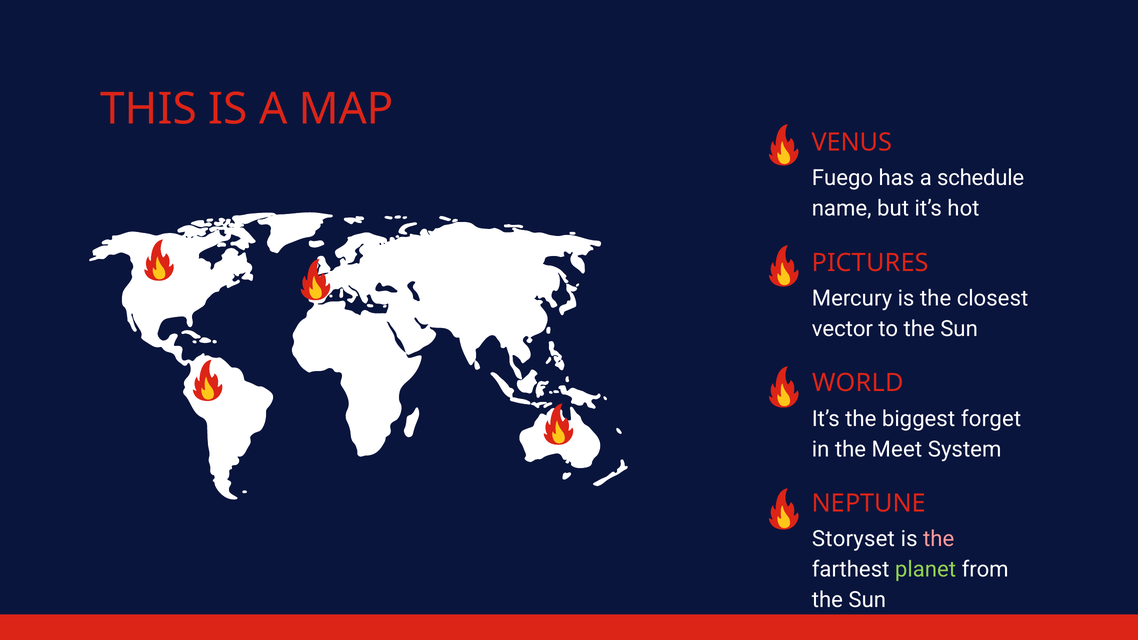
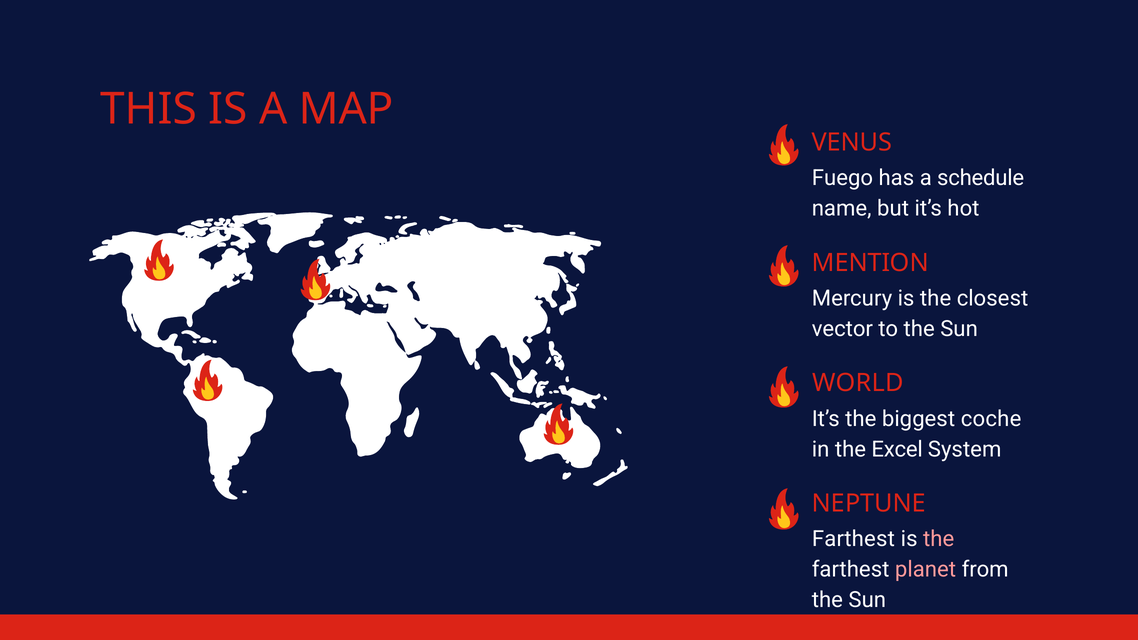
PICTURES: PICTURES -> MENTION
forget: forget -> coche
Meet: Meet -> Excel
Storyset at (853, 539): Storyset -> Farthest
planet colour: light green -> pink
